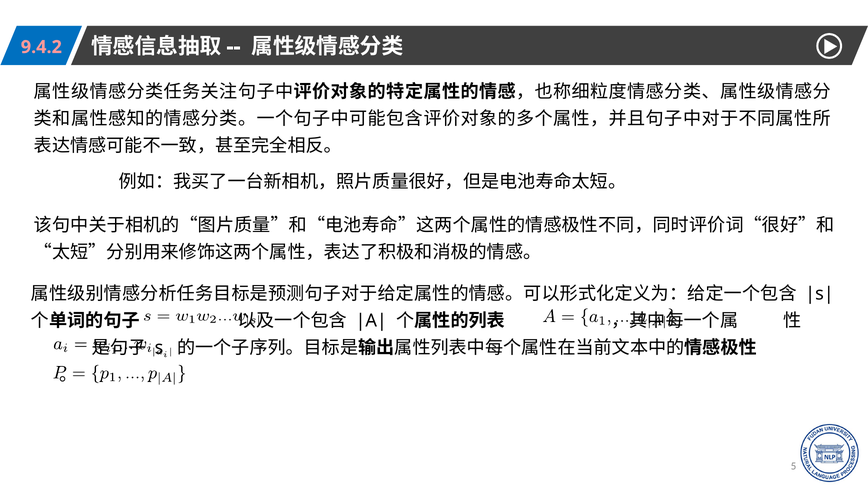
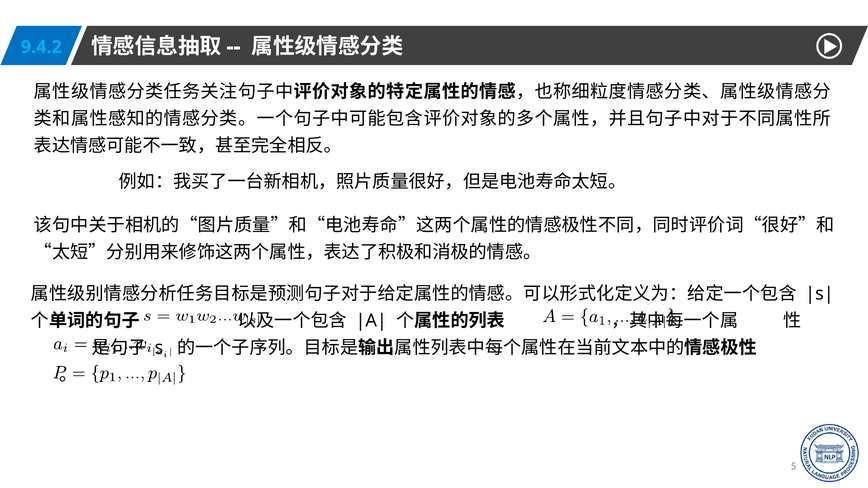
9.4.2 colour: pink -> light blue
